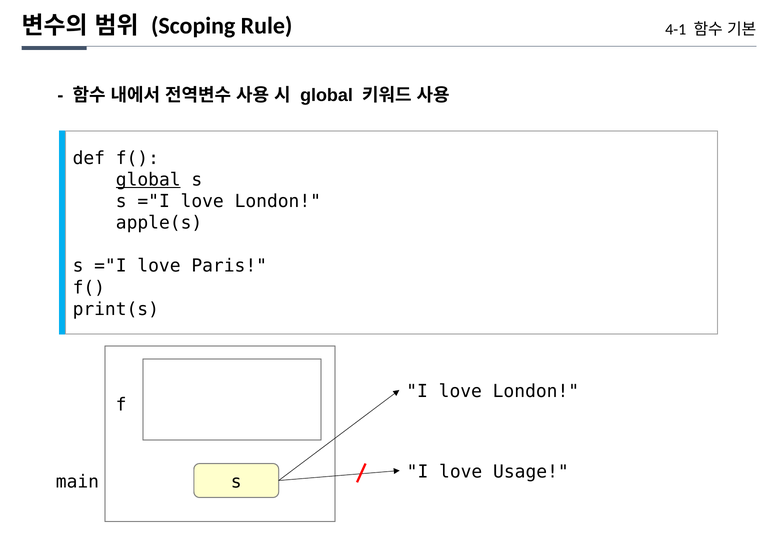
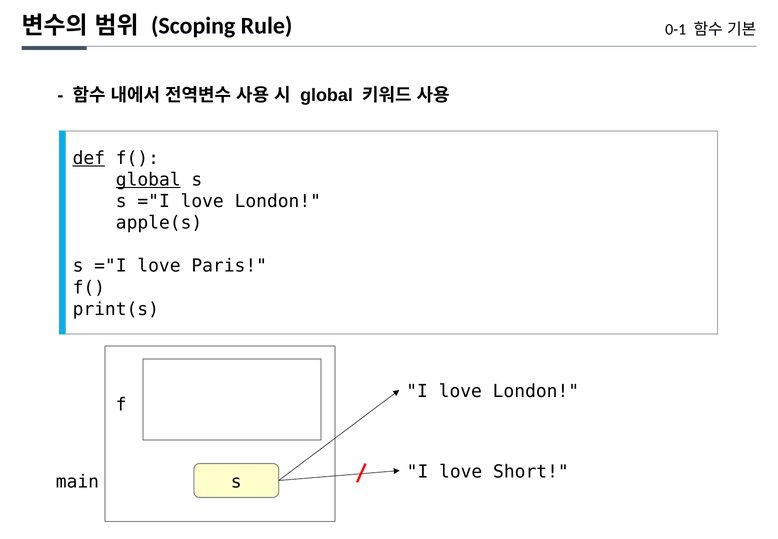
4-1: 4-1 -> 0-1
def underline: none -> present
Usage: Usage -> Short
